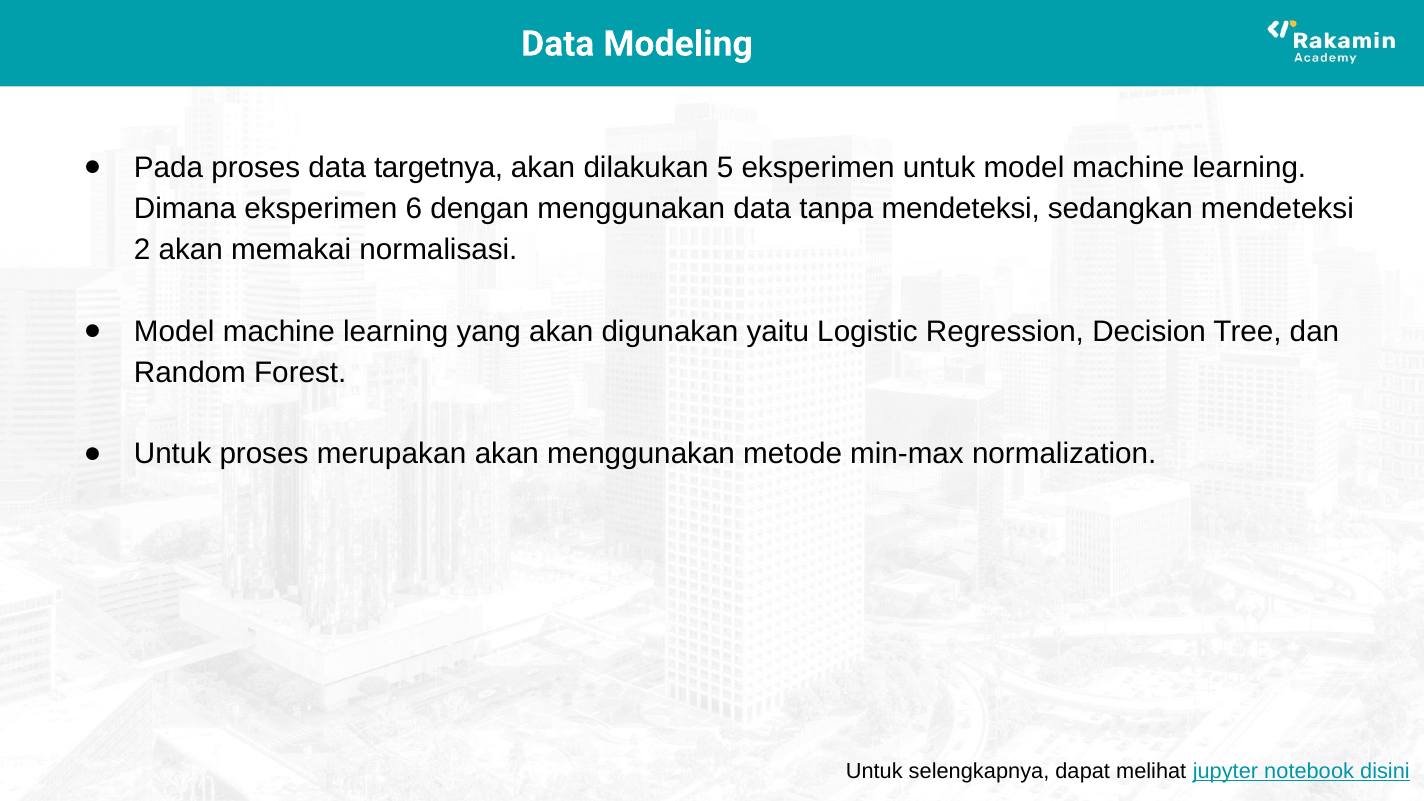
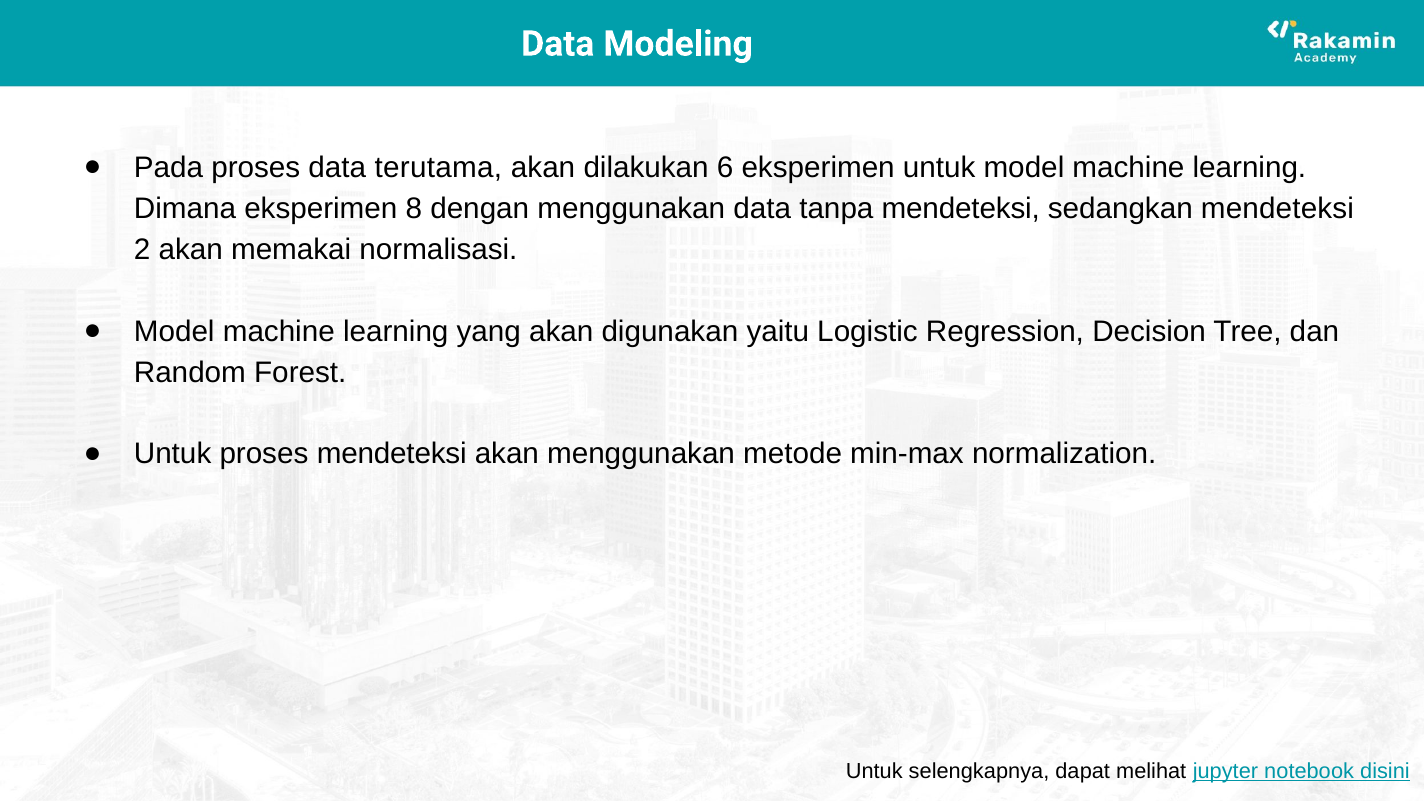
targetnya: targetnya -> terutama
5: 5 -> 6
6: 6 -> 8
proses merupakan: merupakan -> mendeteksi
